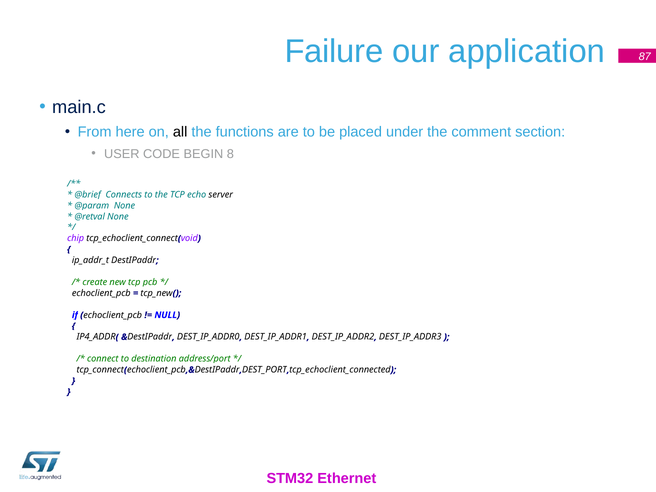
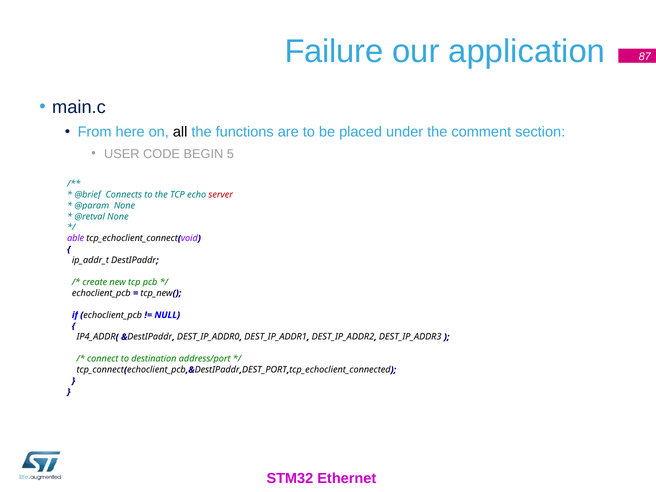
8: 8 -> 5
server colour: black -> red
chip: chip -> able
